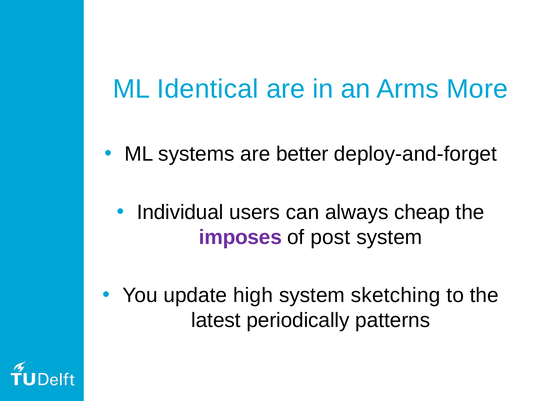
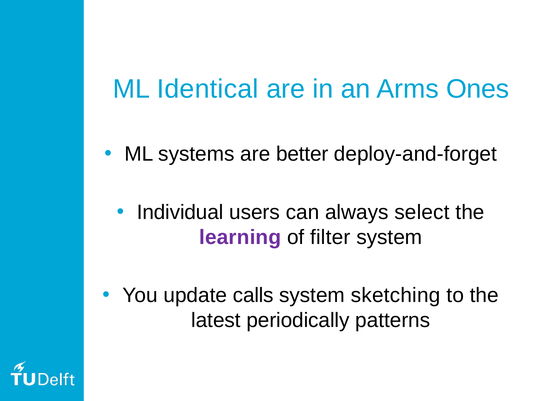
More: More -> Ones
cheap: cheap -> select
imposes: imposes -> learning
post: post -> filter
high: high -> calls
